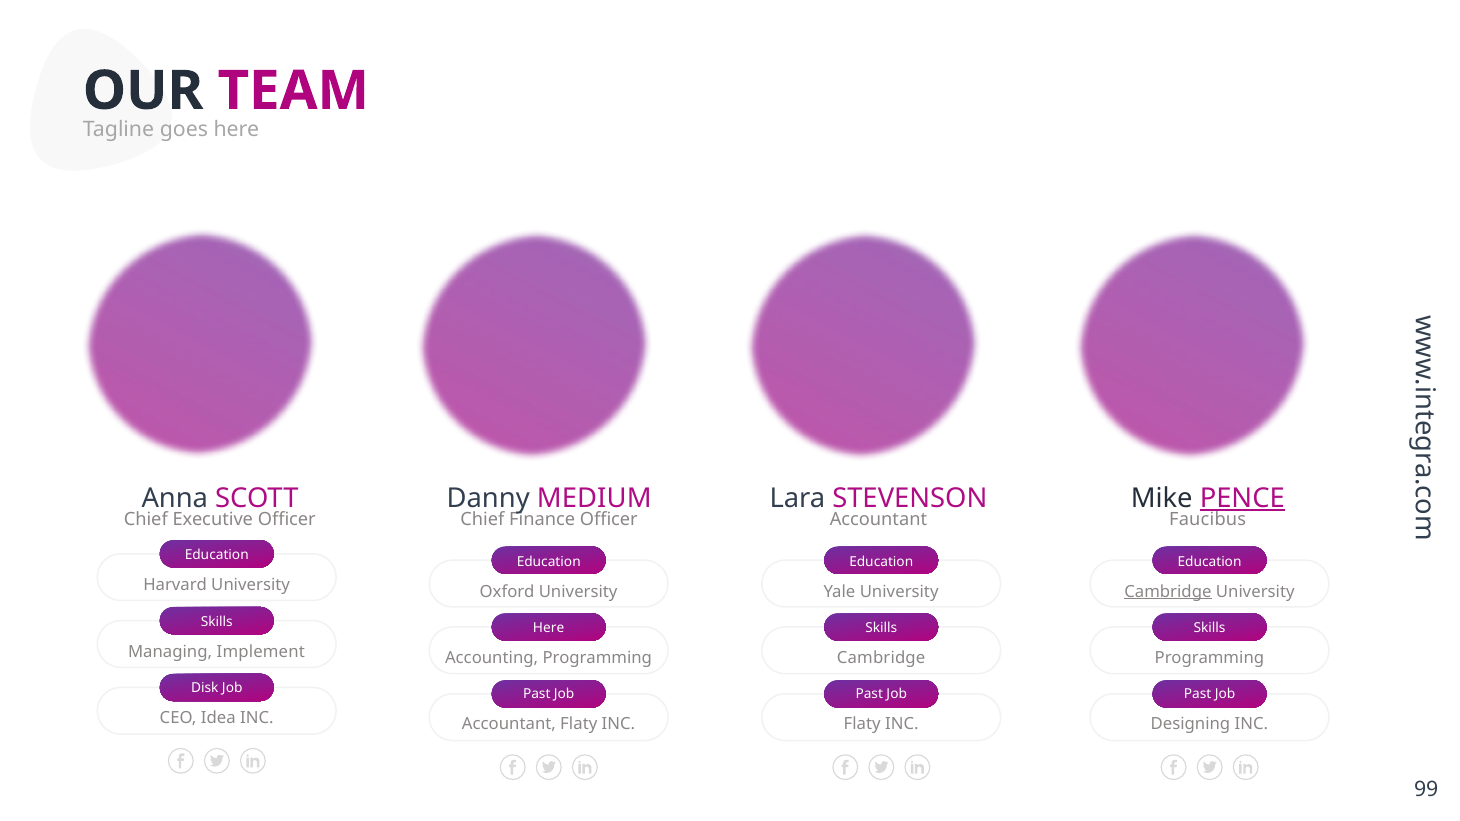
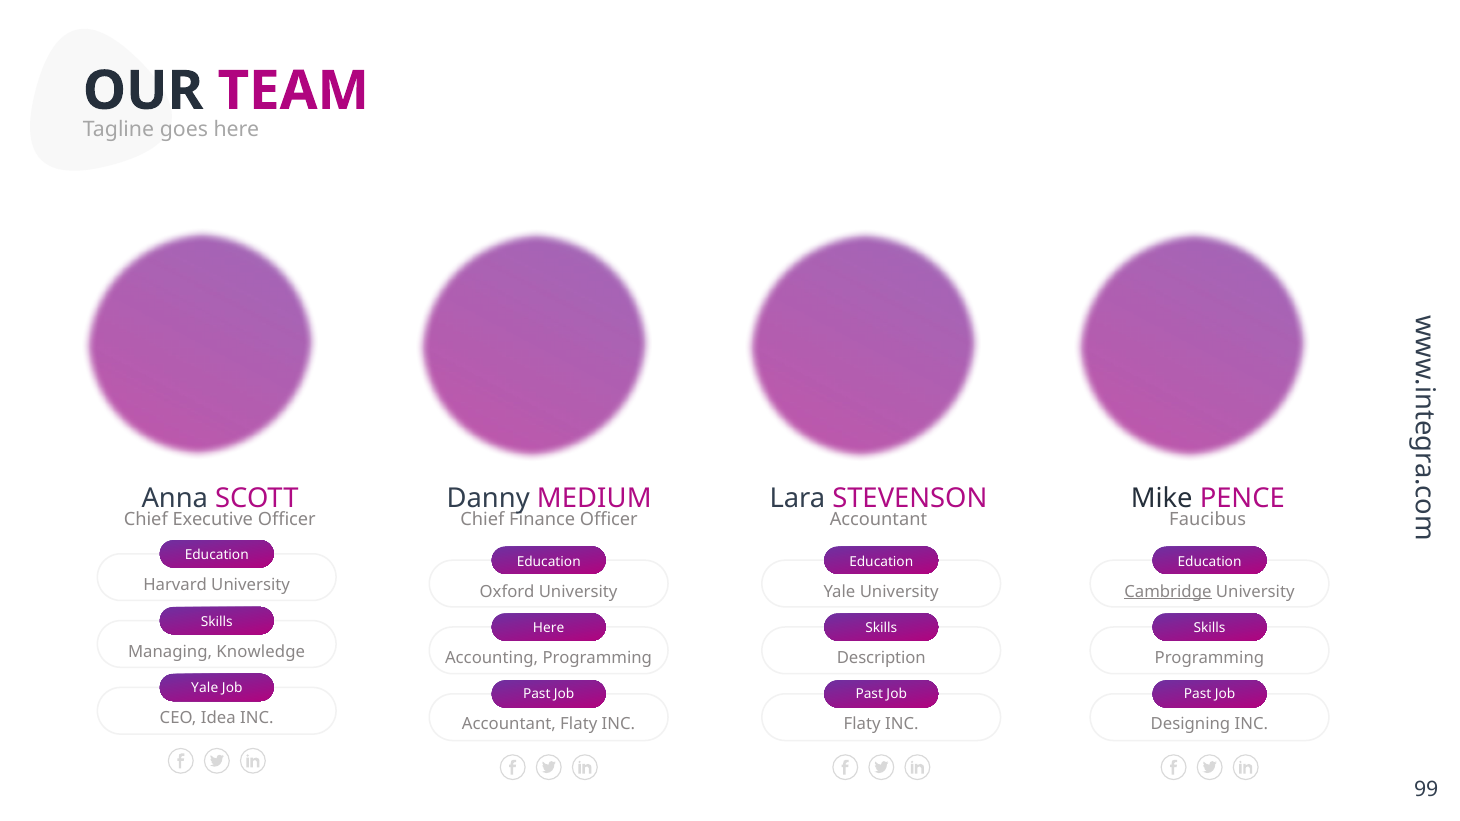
PENCE underline: present -> none
Implement: Implement -> Knowledge
Cambridge at (881, 658): Cambridge -> Description
Disk at (205, 688): Disk -> Yale
